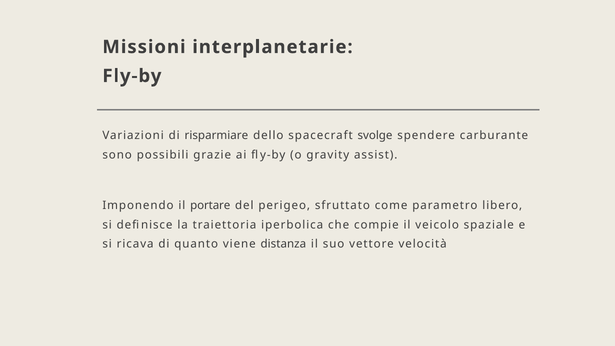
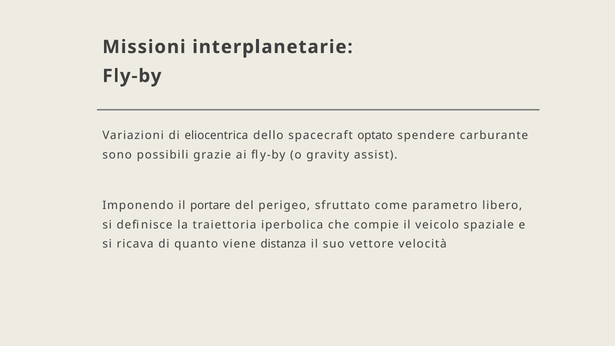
risparmiare: risparmiare -> eliocentrica
svolge: svolge -> optato
